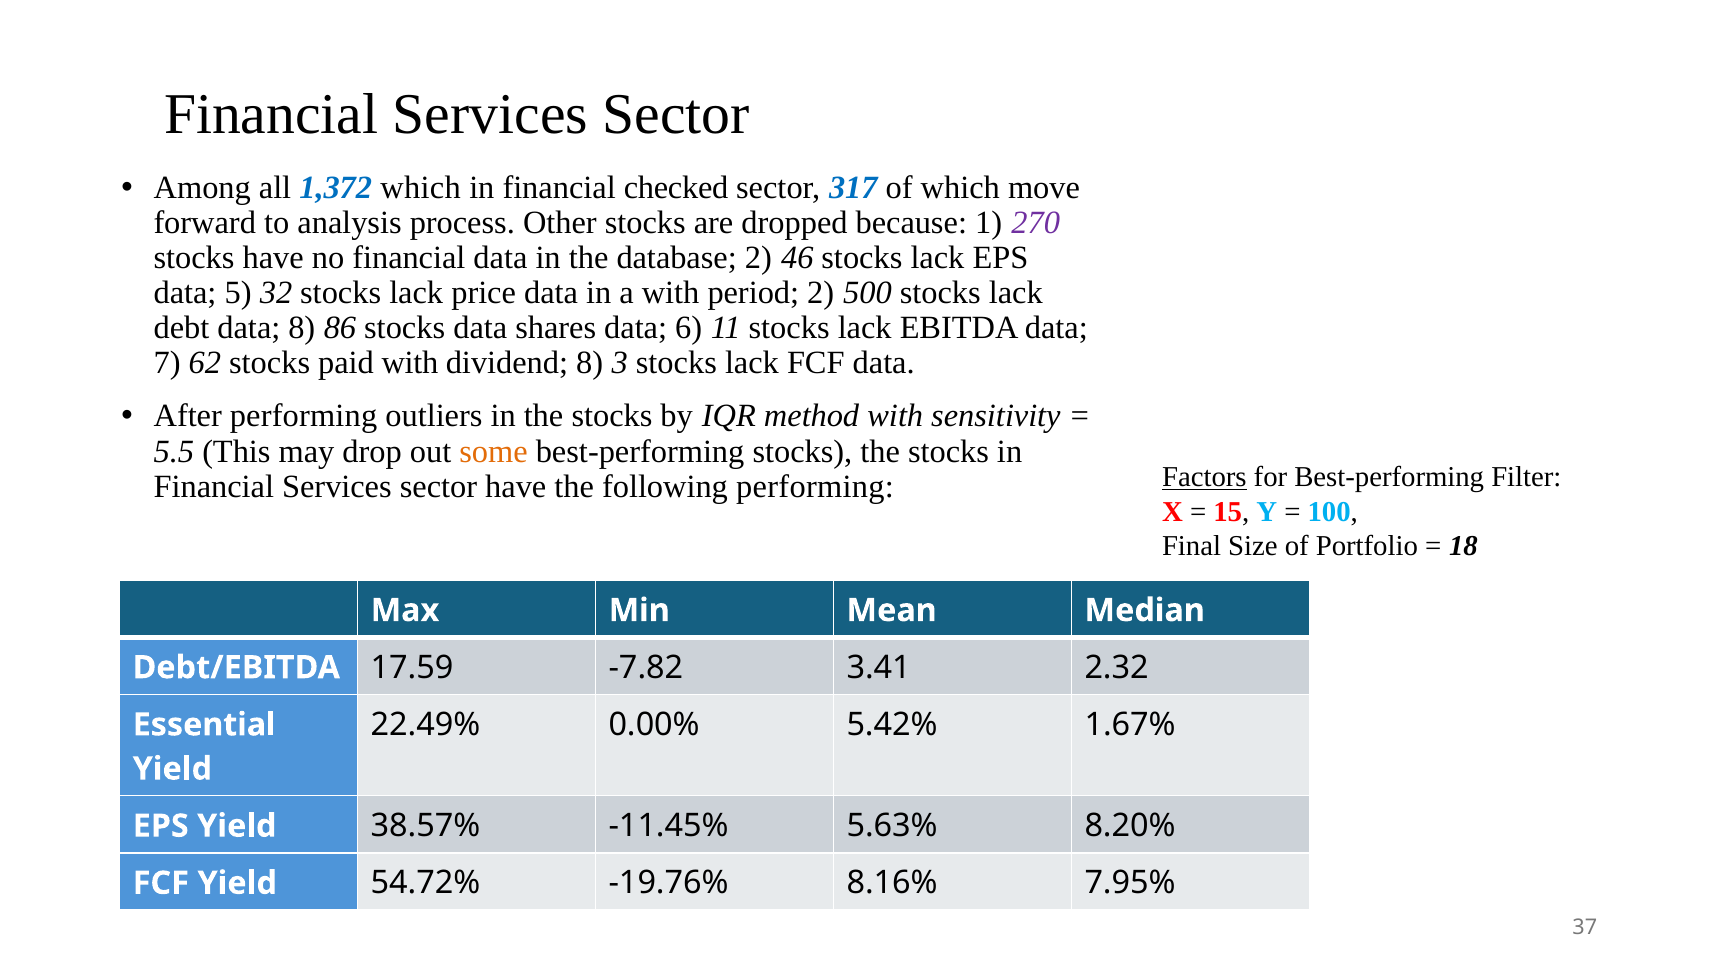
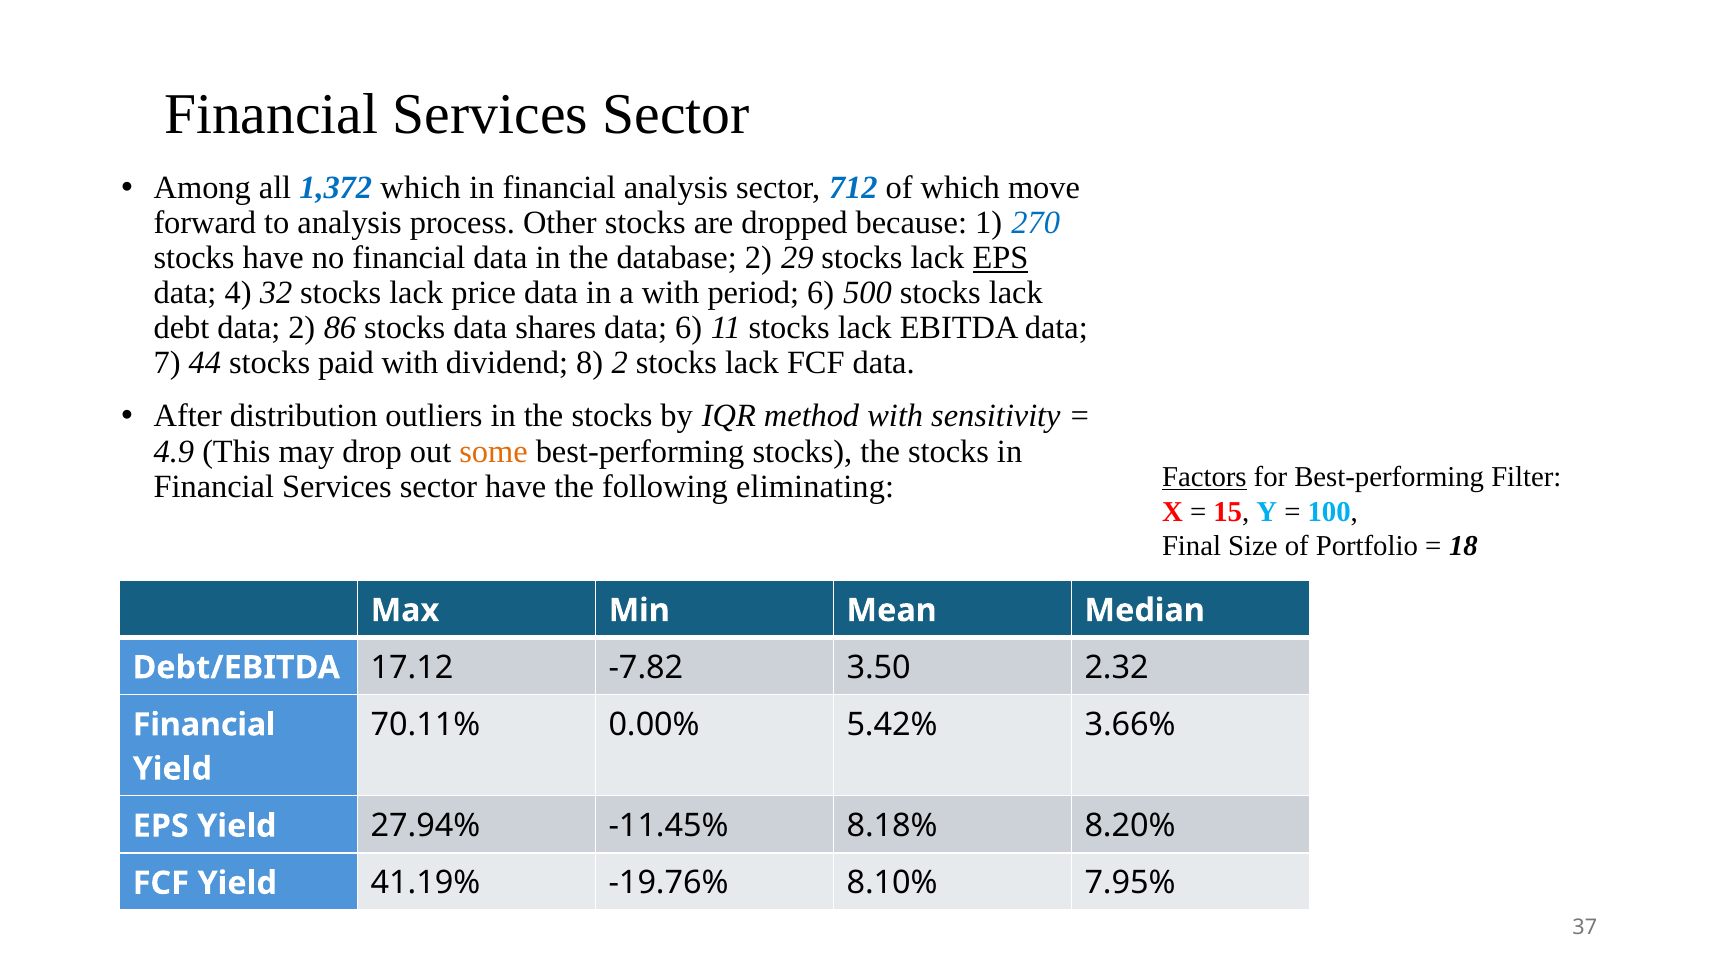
financial checked: checked -> analysis
317: 317 -> 712
270 colour: purple -> blue
46: 46 -> 29
EPS at (1000, 258) underline: none -> present
5: 5 -> 4
period 2: 2 -> 6
data 8: 8 -> 2
62: 62 -> 44
8 3: 3 -> 2
After performing: performing -> distribution
5.5: 5.5 -> 4.9
following performing: performing -> eliminating
17.59: 17.59 -> 17.12
3.41: 3.41 -> 3.50
22.49%: 22.49% -> 70.11%
1.67%: 1.67% -> 3.66%
Essential at (204, 724): Essential -> Financial
38.57%: 38.57% -> 27.94%
5.63%: 5.63% -> 8.18%
54.72%: 54.72% -> 41.19%
8.16%: 8.16% -> 8.10%
